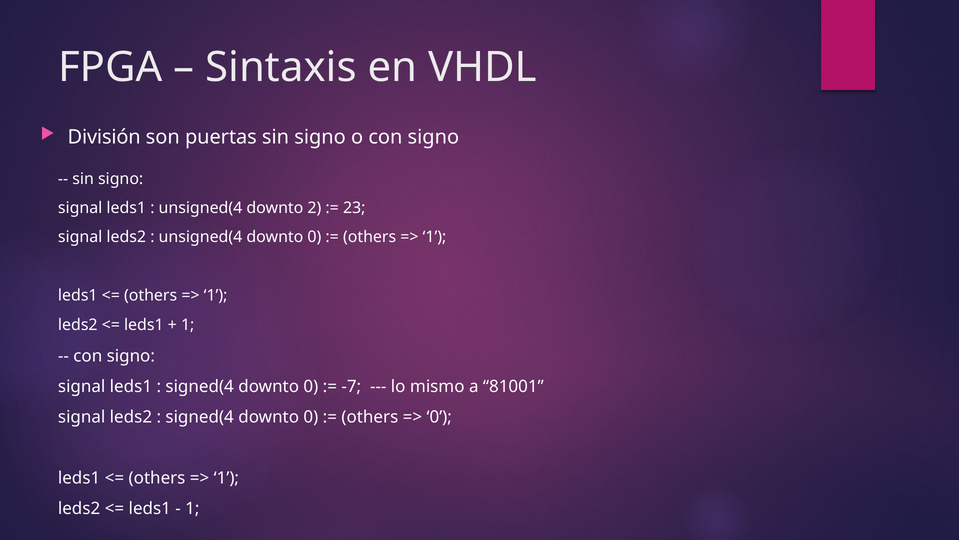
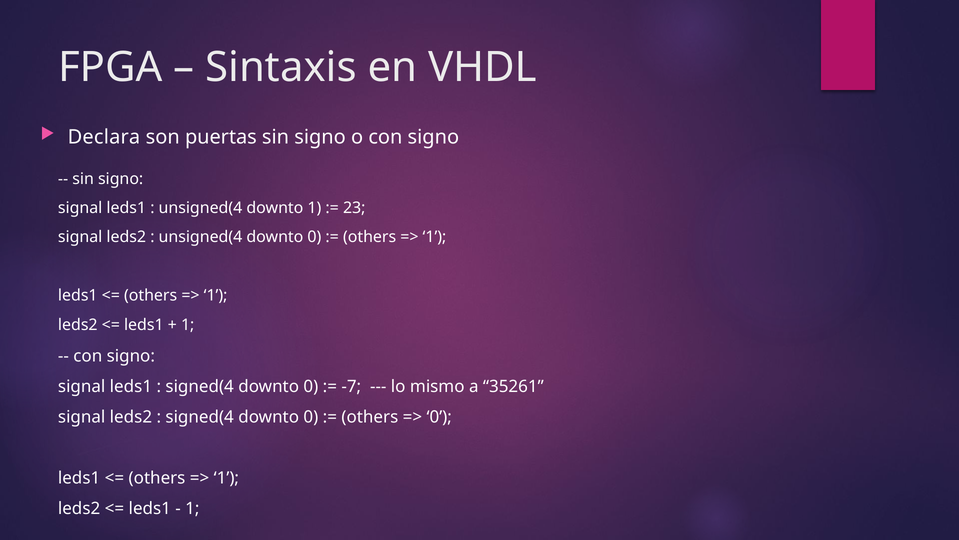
División: División -> Declara
downto 2: 2 -> 1
81001: 81001 -> 35261
